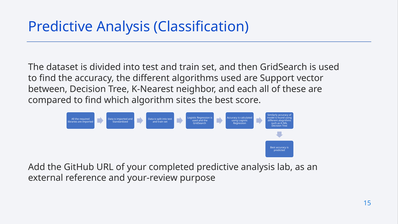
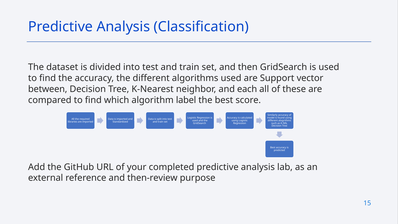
sites: sites -> label
your-review: your-review -> then-review
